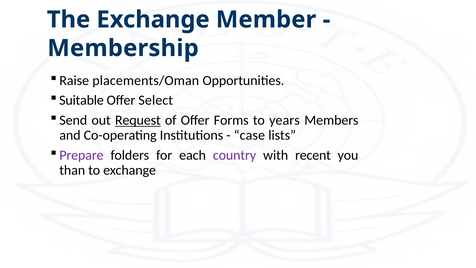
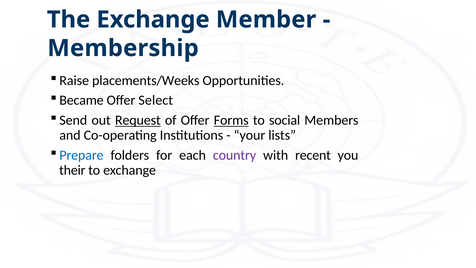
placements/Oman: placements/Oman -> placements/Weeks
Suitable: Suitable -> Became
Forms underline: none -> present
years: years -> social
case: case -> your
Prepare colour: purple -> blue
than: than -> their
